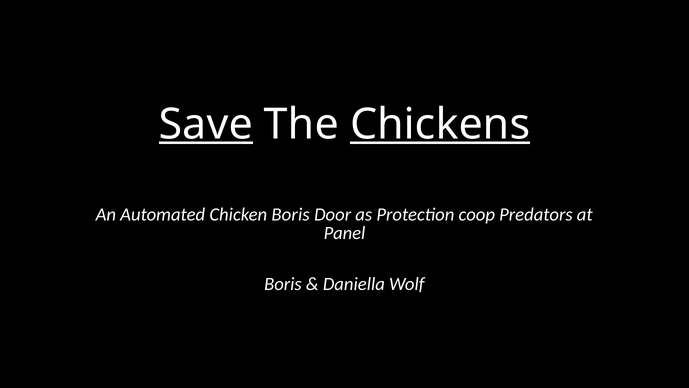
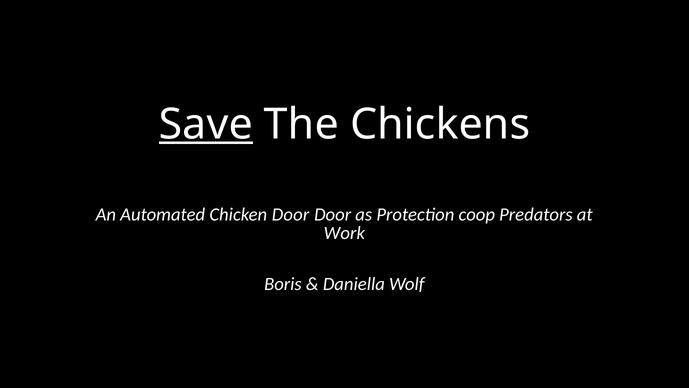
Chickens underline: present -> none
Chicken Boris: Boris -> Door
Panel: Panel -> Work
